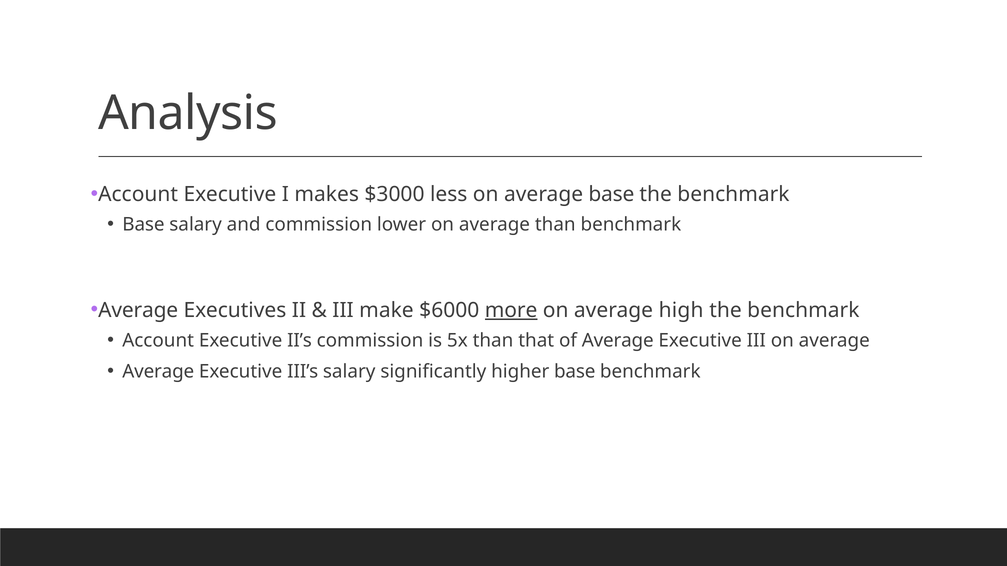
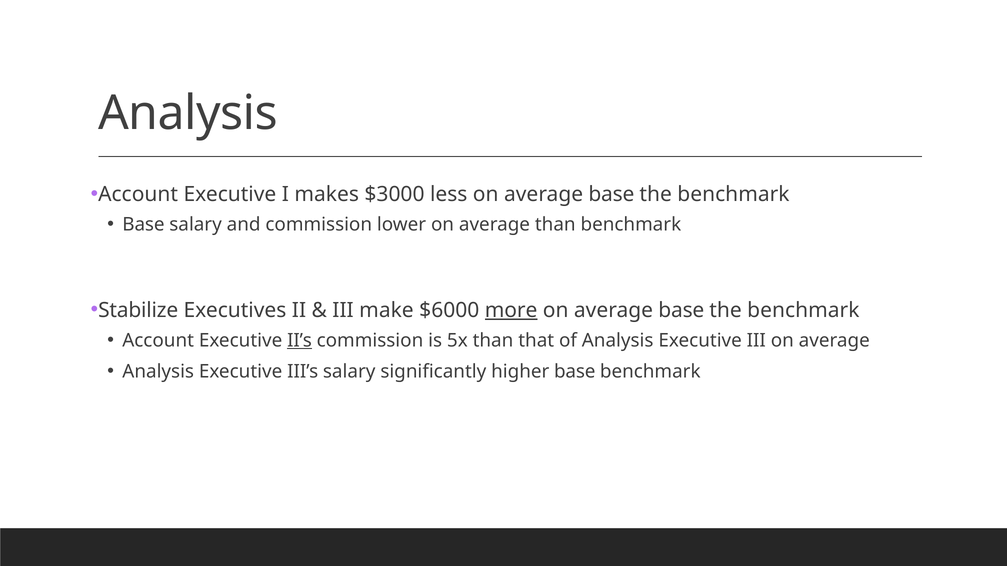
Average at (138, 310): Average -> Stabilize
high at (681, 310): high -> base
II’s underline: none -> present
of Average: Average -> Analysis
Average at (158, 372): Average -> Analysis
